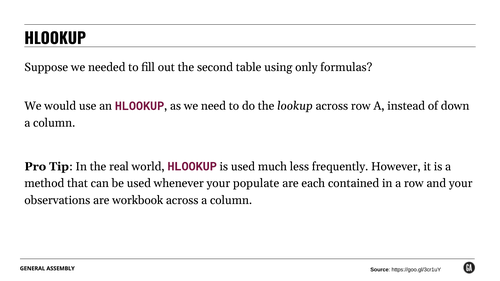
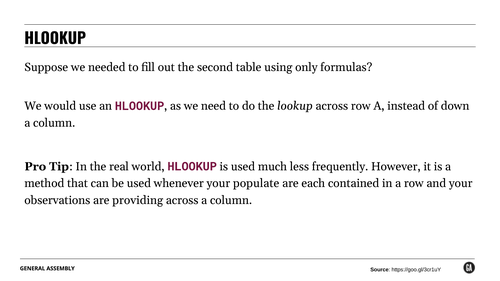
workbook: workbook -> providing
